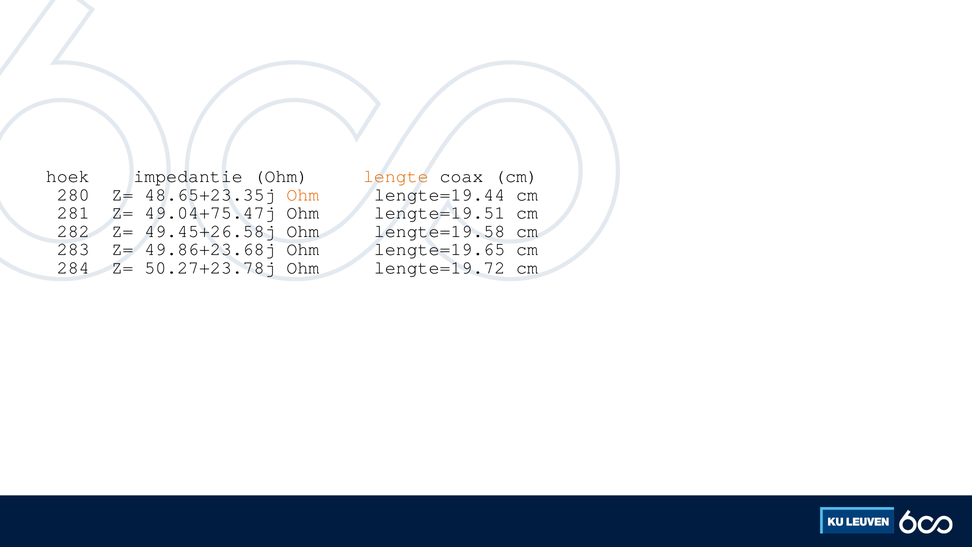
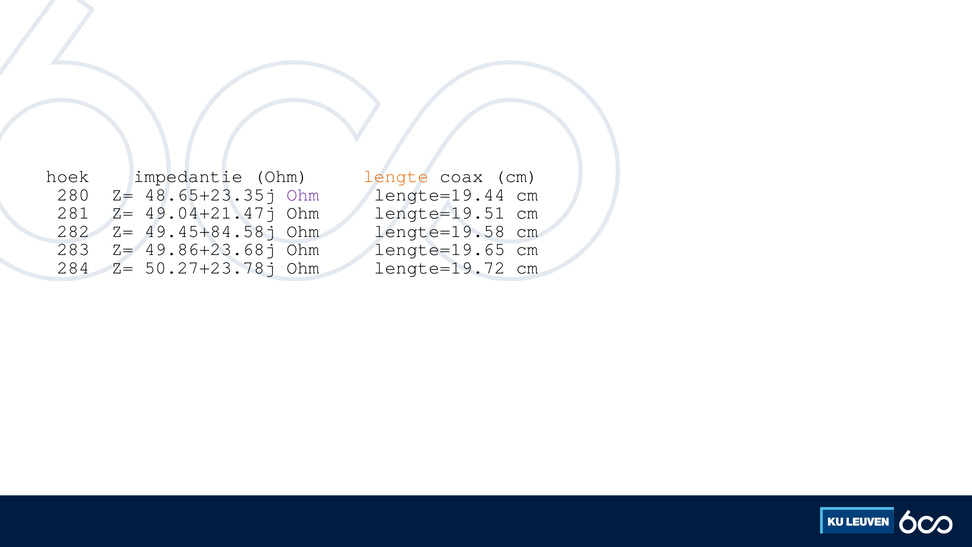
Ohm at (303, 195) colour: orange -> purple
49.04+75.47j: 49.04+75.47j -> 49.04+21.47j
49.45+26.58j: 49.45+26.58j -> 49.45+84.58j
